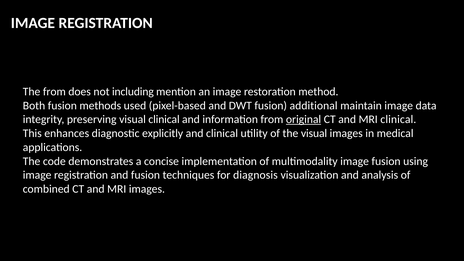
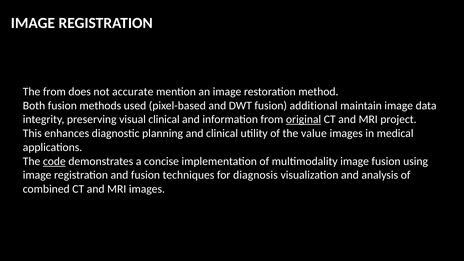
including: including -> accurate
MRI clinical: clinical -> project
explicitly: explicitly -> planning
the visual: visual -> value
code underline: none -> present
